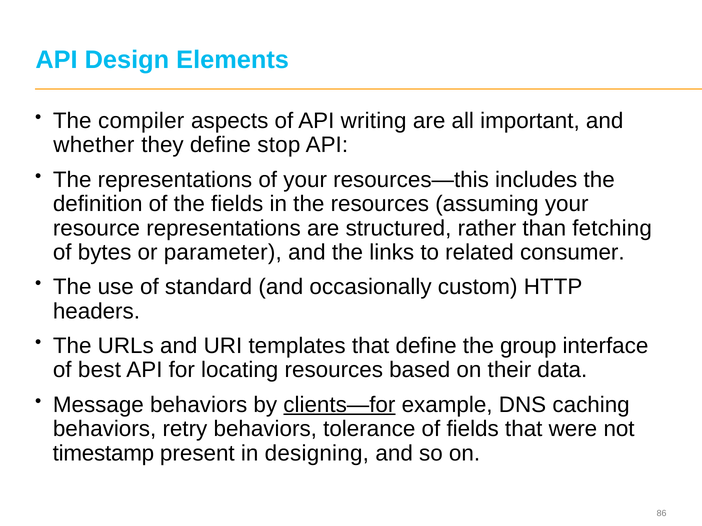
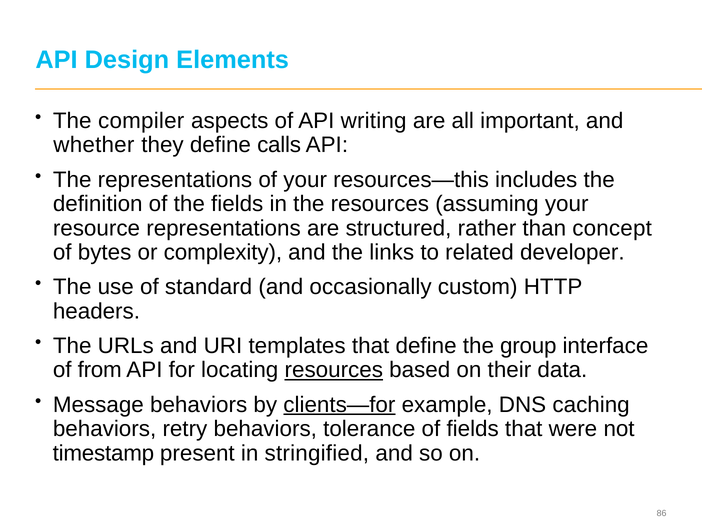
stop: stop -> calls
fetching: fetching -> concept
parameter: parameter -> complexity
consumer: consumer -> developer
best: best -> from
resources at (334, 370) underline: none -> present
designing: designing -> stringified
